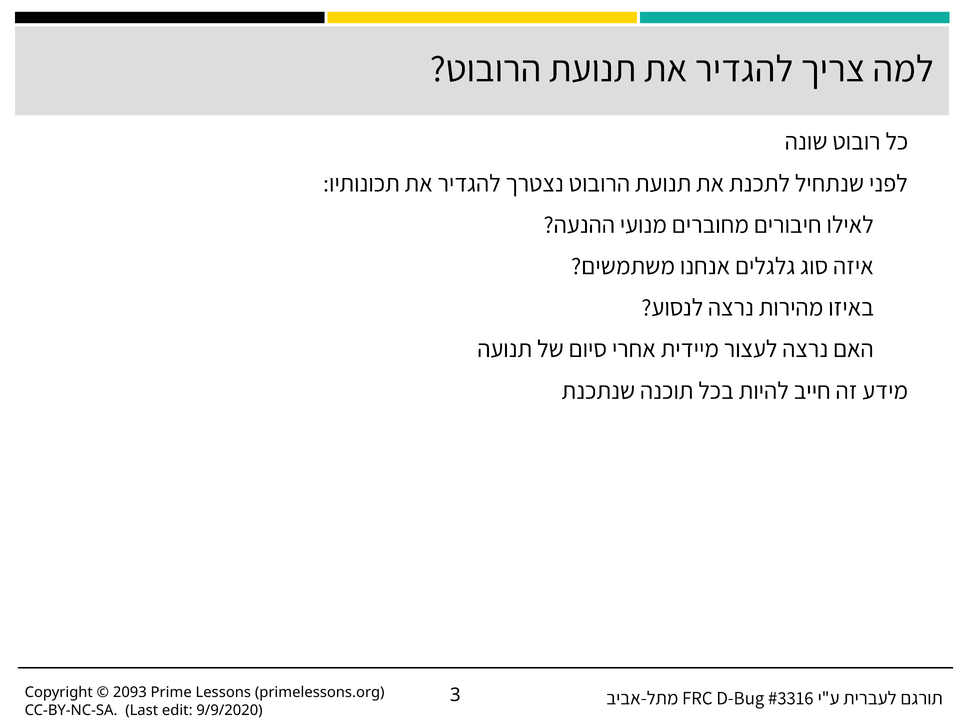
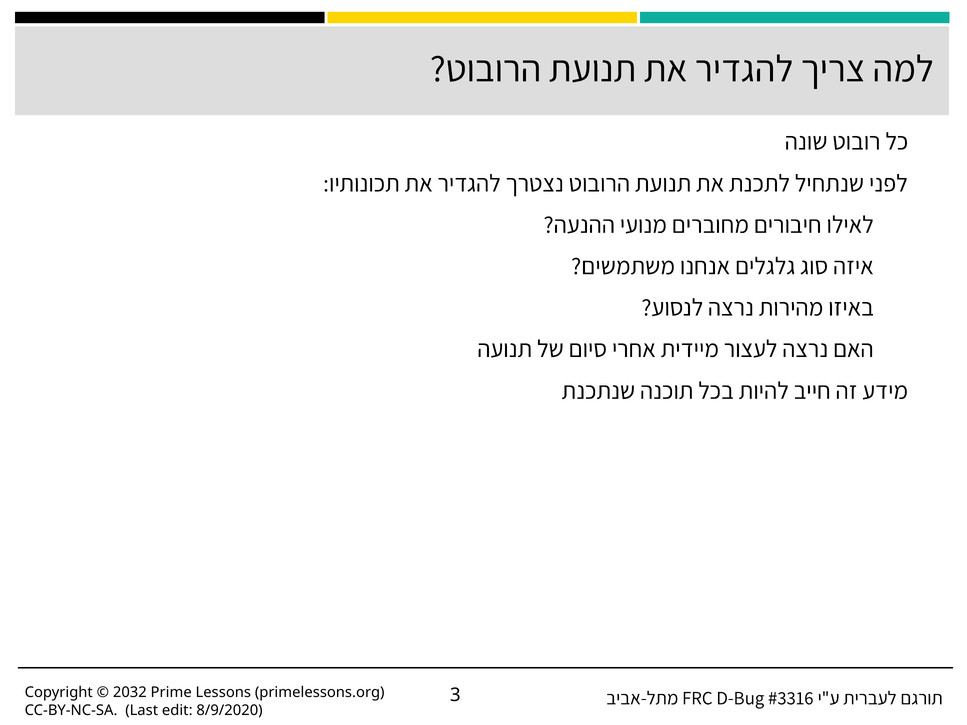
2093: 2093 -> 2032
9/9/2020: 9/9/2020 -> 8/9/2020
